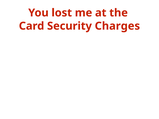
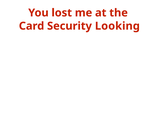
Charges: Charges -> Looking
